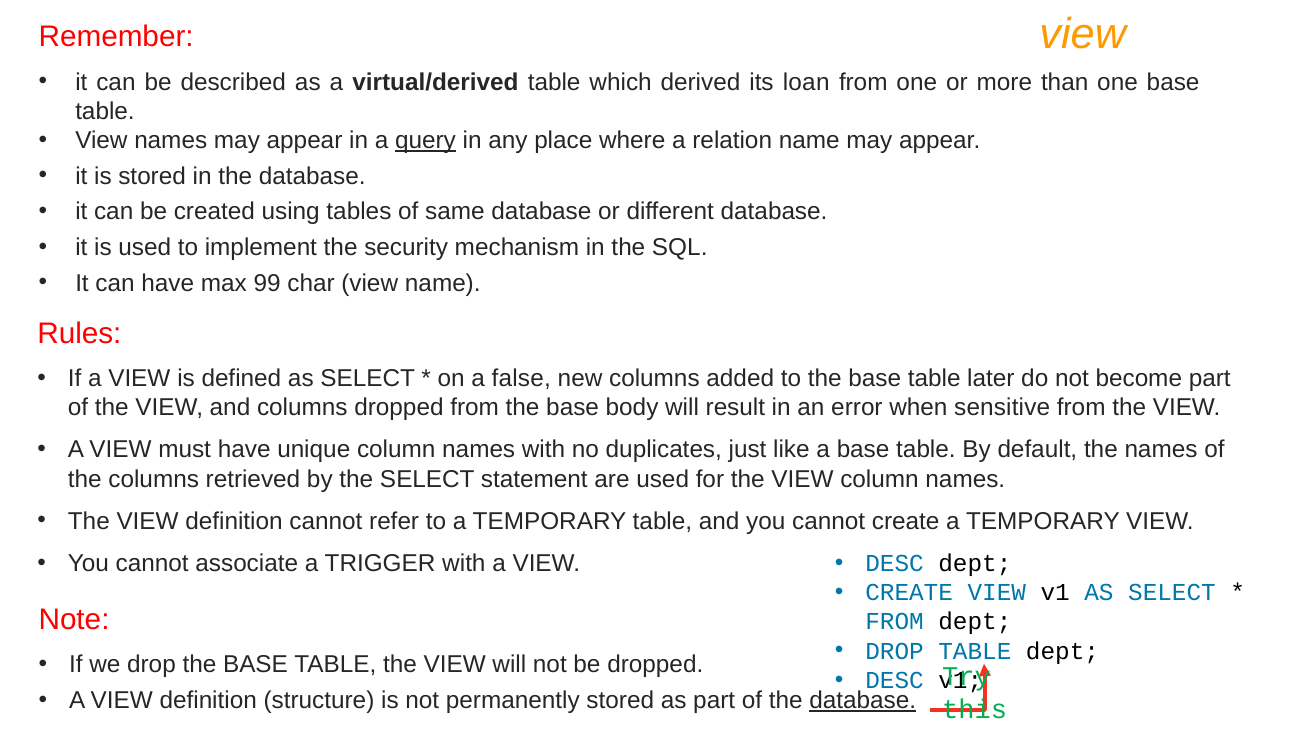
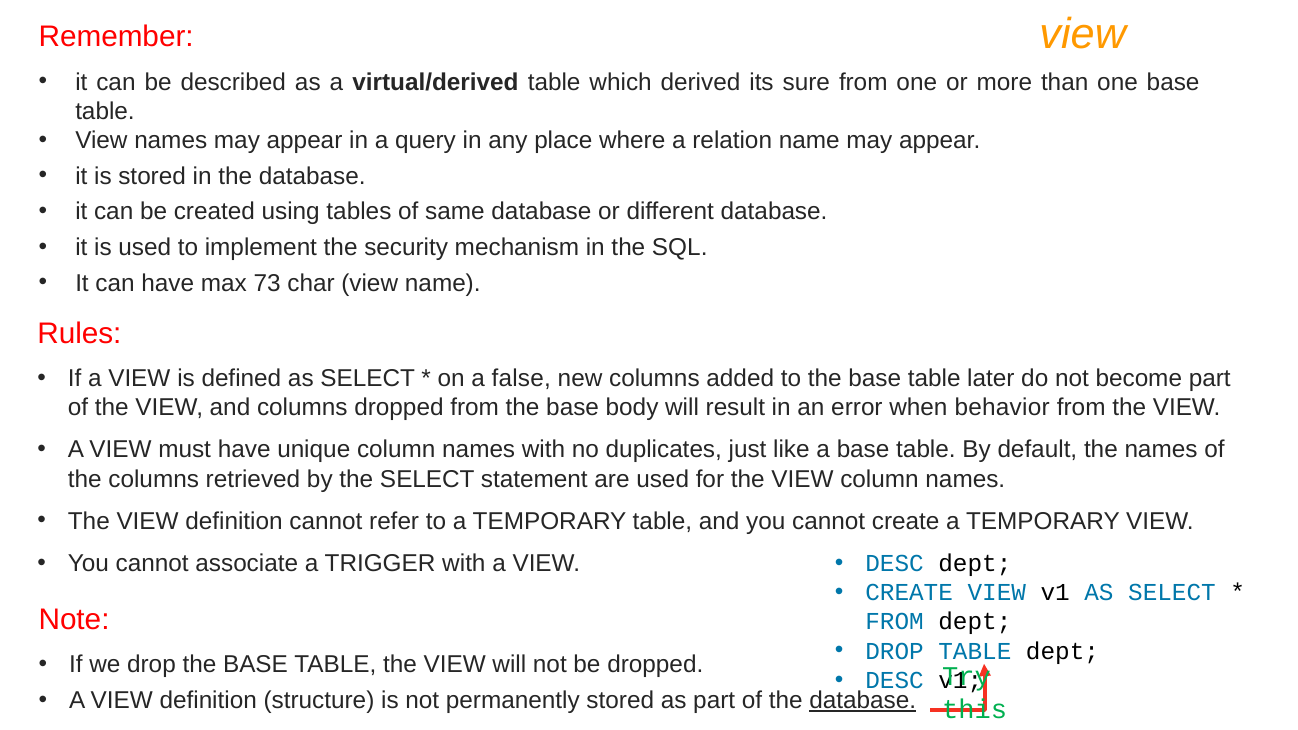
loan: loan -> sure
query underline: present -> none
99: 99 -> 73
sensitive: sensitive -> behavior
